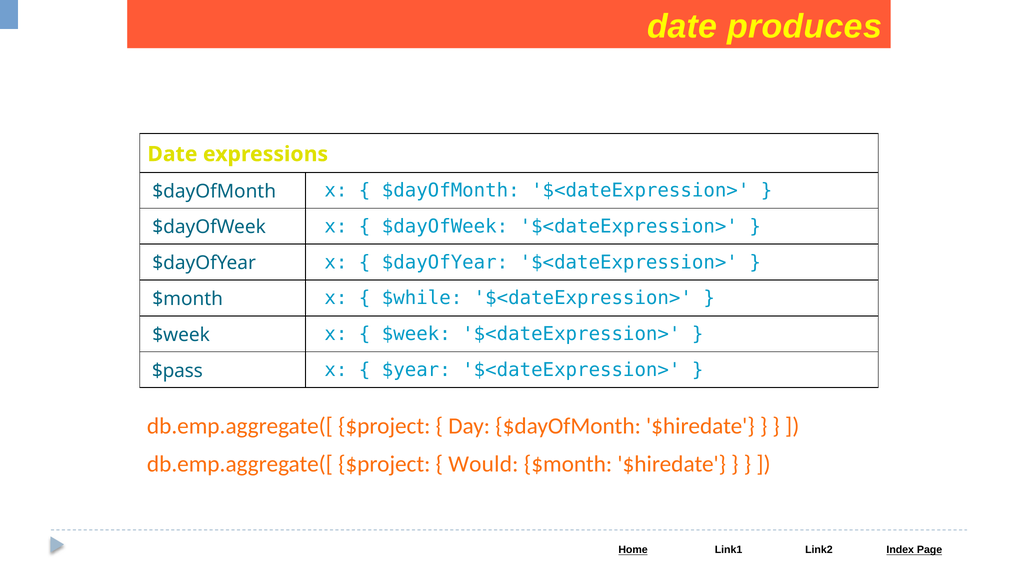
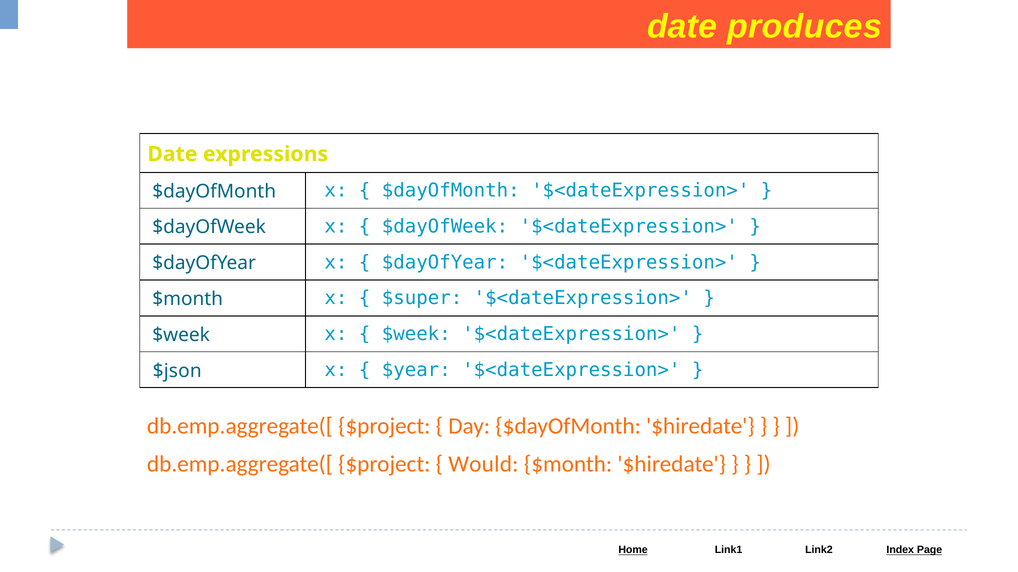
$while: $while -> $super
$pass: $pass -> $json
